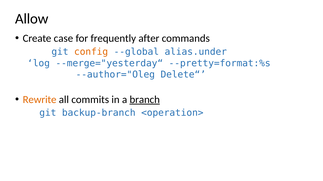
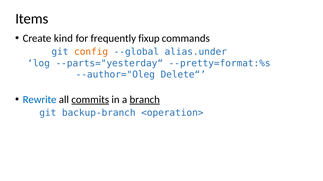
Allow: Allow -> Items
case: case -> kind
after: after -> fixup
--merge="yesterday“: --merge="yesterday“ -> --parts="yesterday“
Rewrite colour: orange -> blue
commits underline: none -> present
